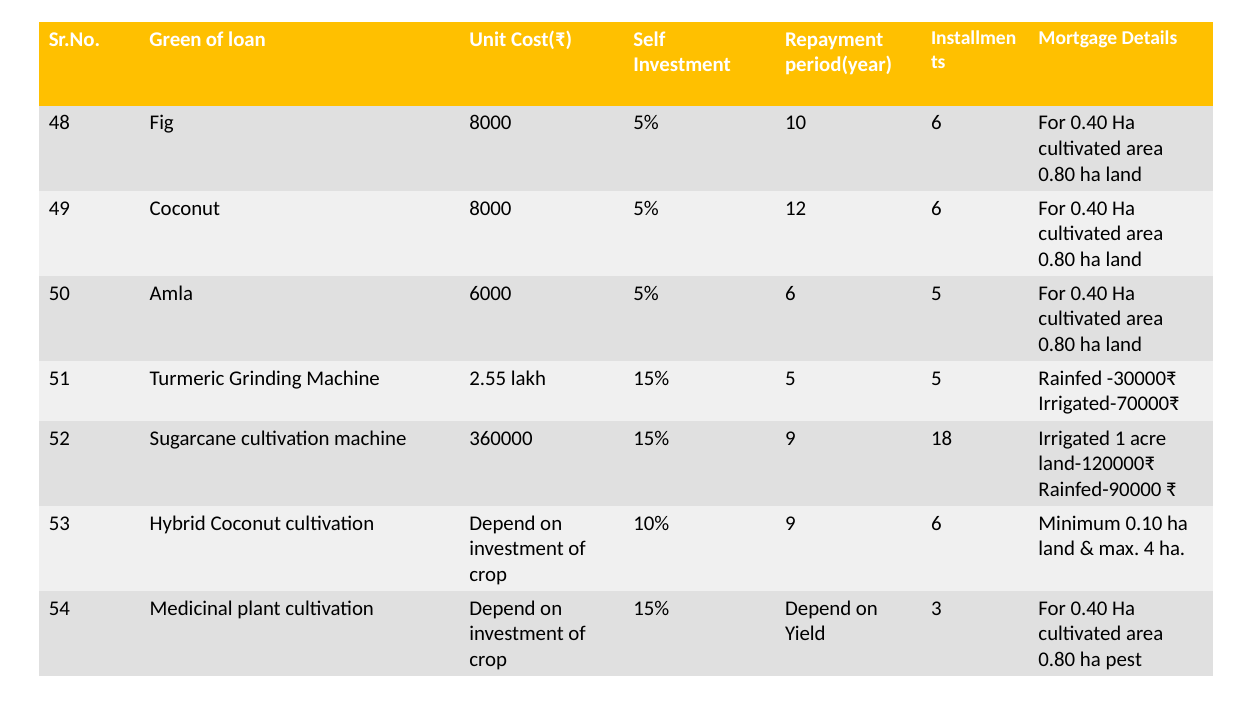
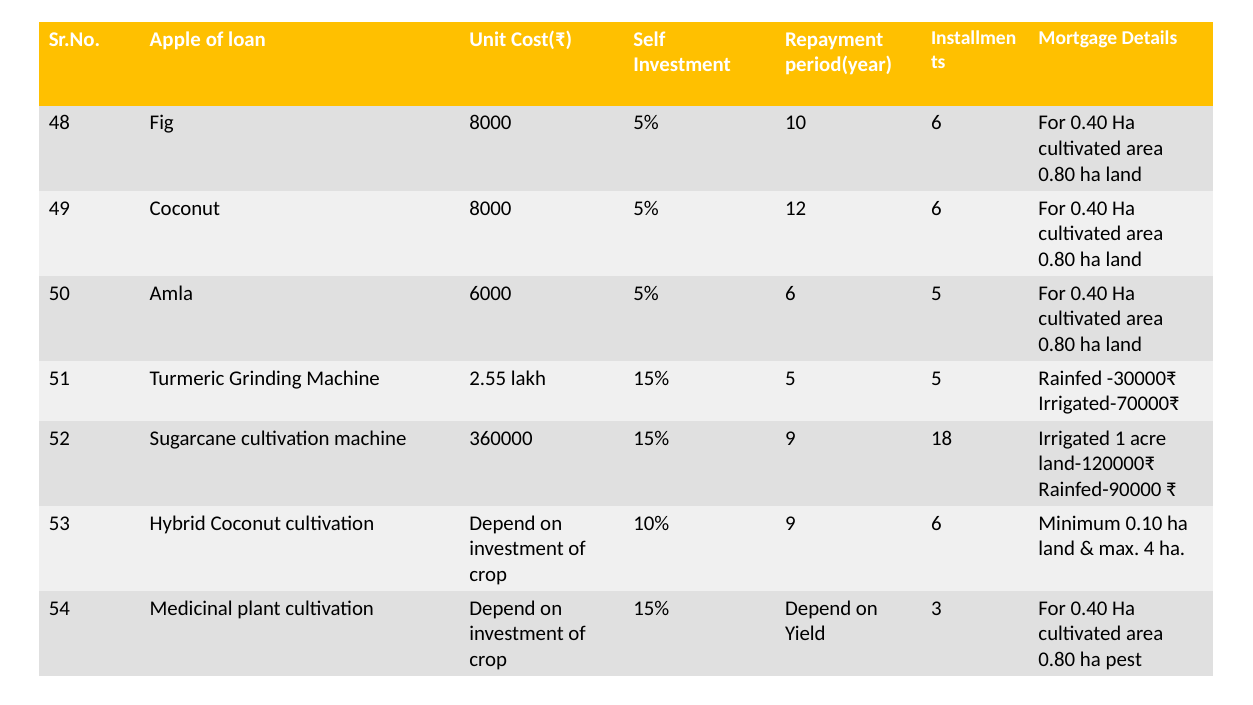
Green: Green -> Apple
